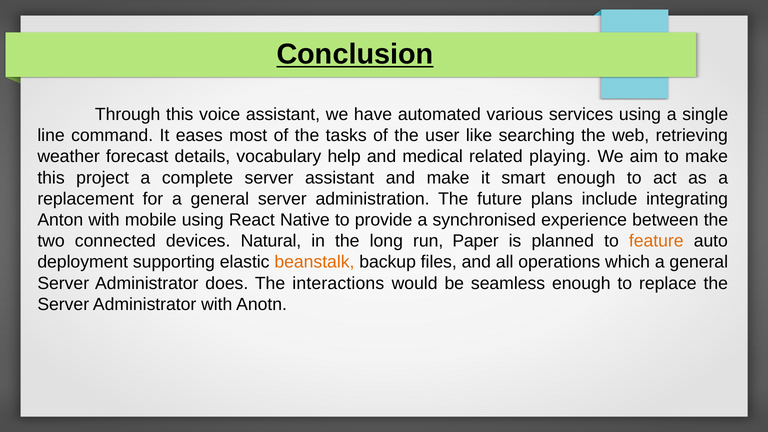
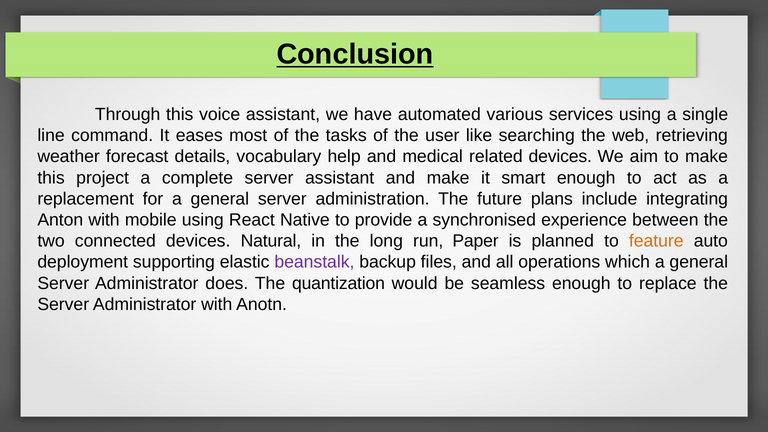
related playing: playing -> devices
beanstalk colour: orange -> purple
interactions: interactions -> quantization
